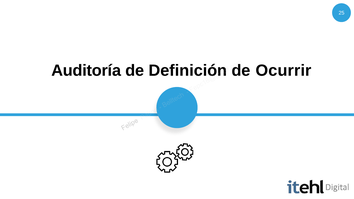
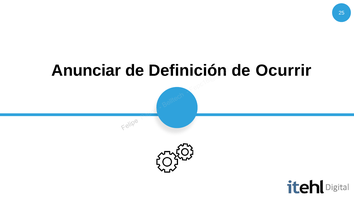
Auditoría: Auditoría -> Anunciar
